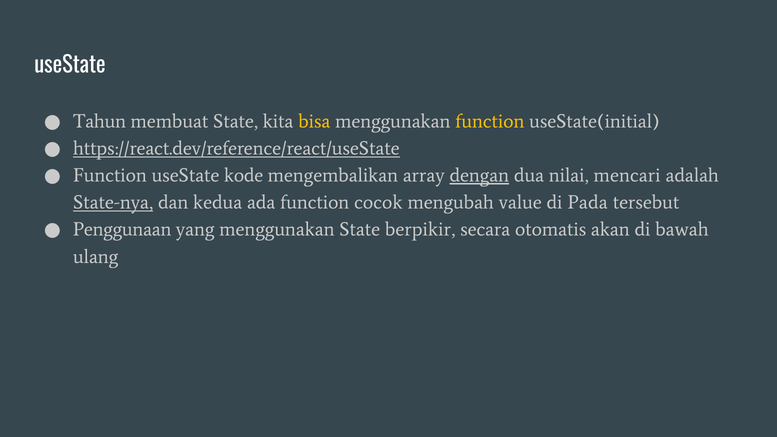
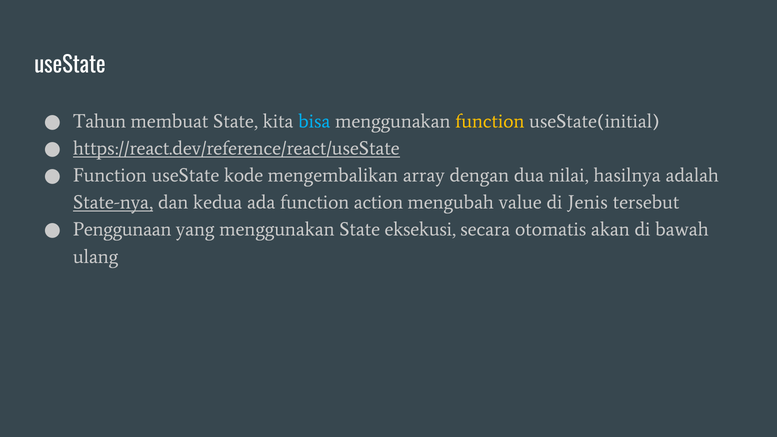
bisa colour: yellow -> light blue
dengan underline: present -> none
mencari: mencari -> hasilnya
cocok: cocok -> action
Pada: Pada -> Jenis
berpikir: berpikir -> eksekusi
